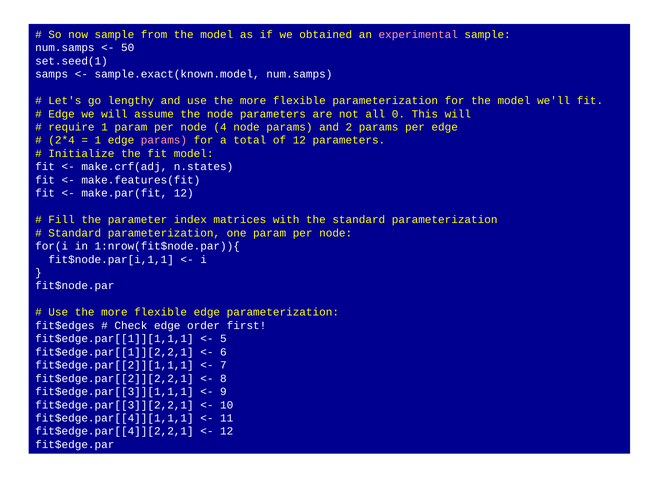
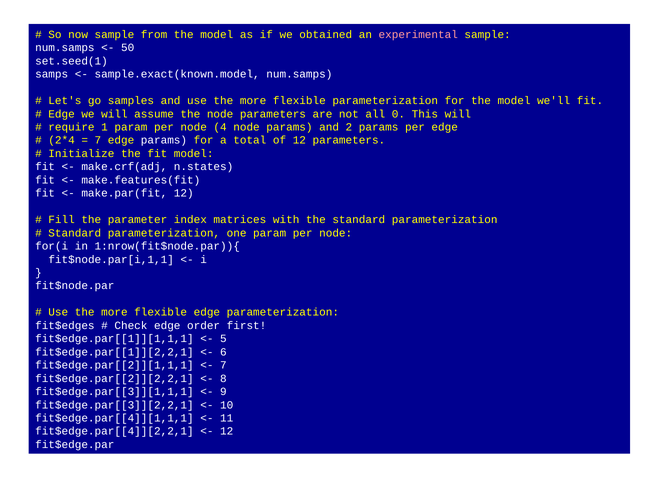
lengthy: lengthy -> samples
1 at (98, 140): 1 -> 7
params at (164, 140) colour: pink -> white
